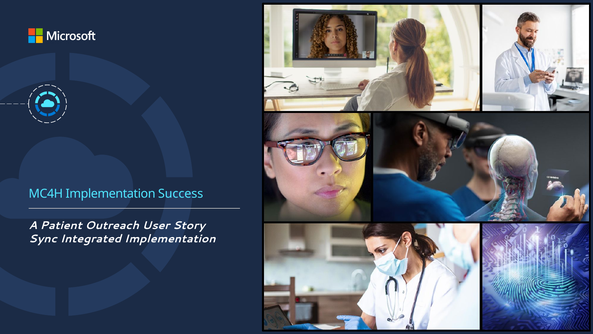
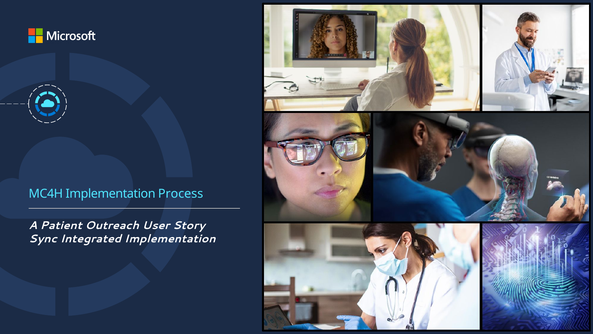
Success: Success -> Process
